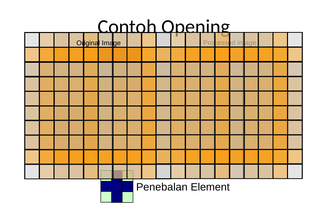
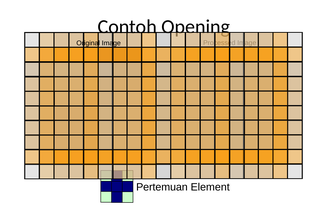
Penebalan: Penebalan -> Pertemuan
